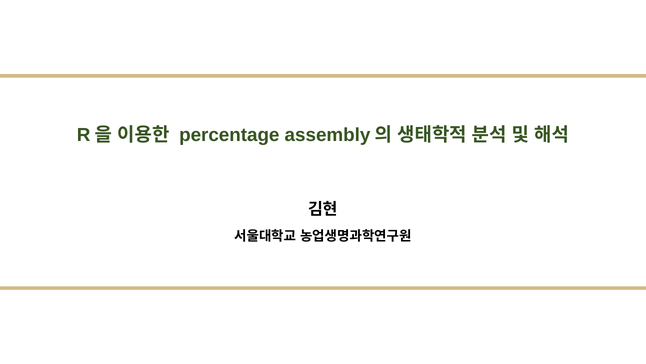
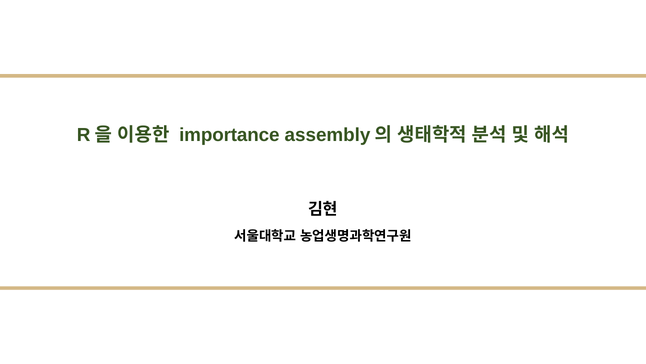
percentage: percentage -> importance
